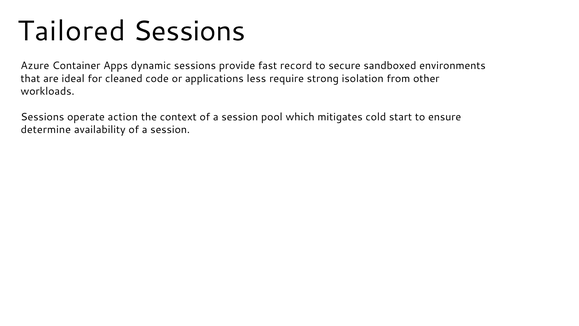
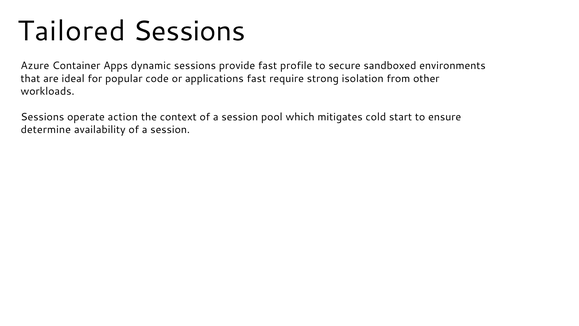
record: record -> profile
cleaned: cleaned -> popular
applications less: less -> fast
